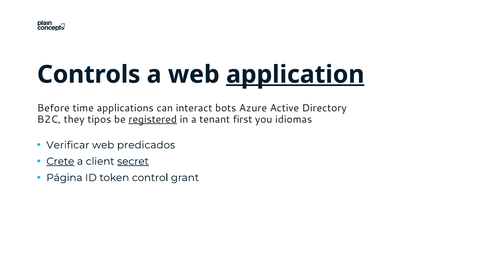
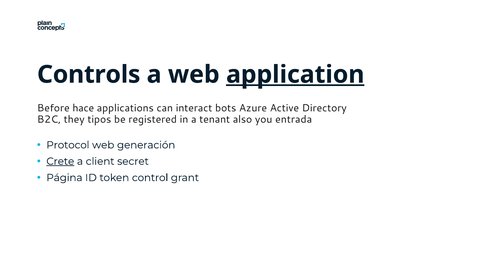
time: time -> hace
registered underline: present -> none
first: first -> also
idiomas: idiomas -> entrada
Verificar: Verificar -> Protocol
predicados: predicados -> generación
secret underline: present -> none
